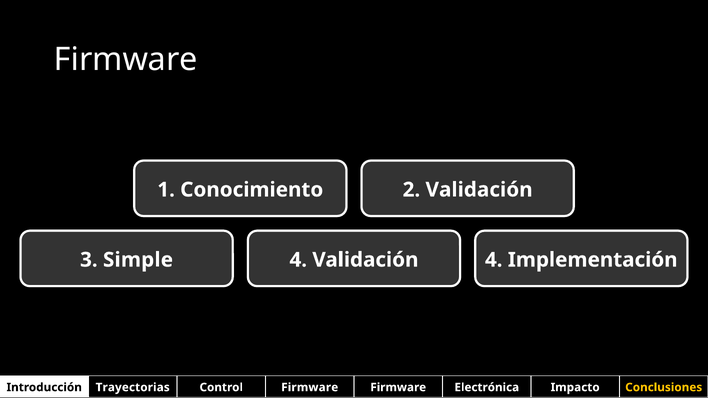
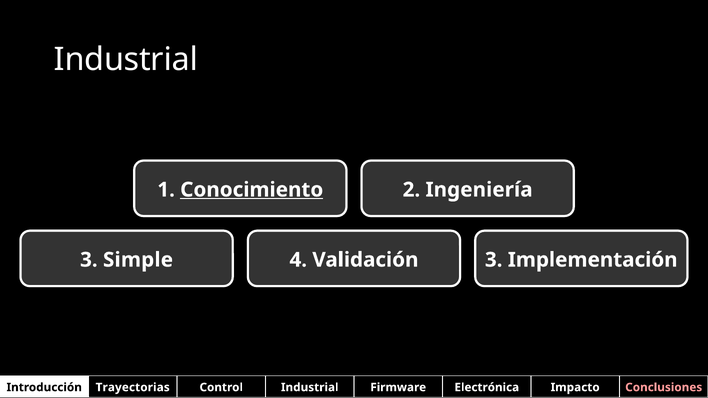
Firmware at (126, 59): Firmware -> Industrial
Conocimiento underline: none -> present
2 Validación: Validación -> Ingeniería
Validación 4: 4 -> 3
Control Firmware: Firmware -> Industrial
Conclusiones colour: yellow -> pink
